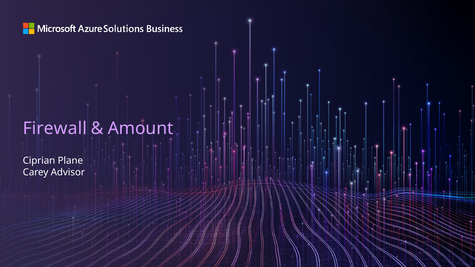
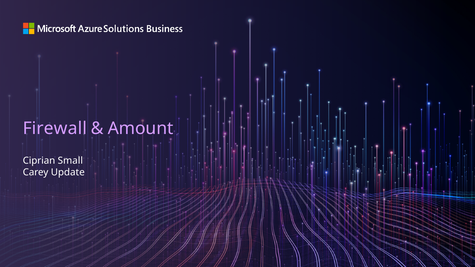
Plane: Plane -> Small
Advisor: Advisor -> Update
